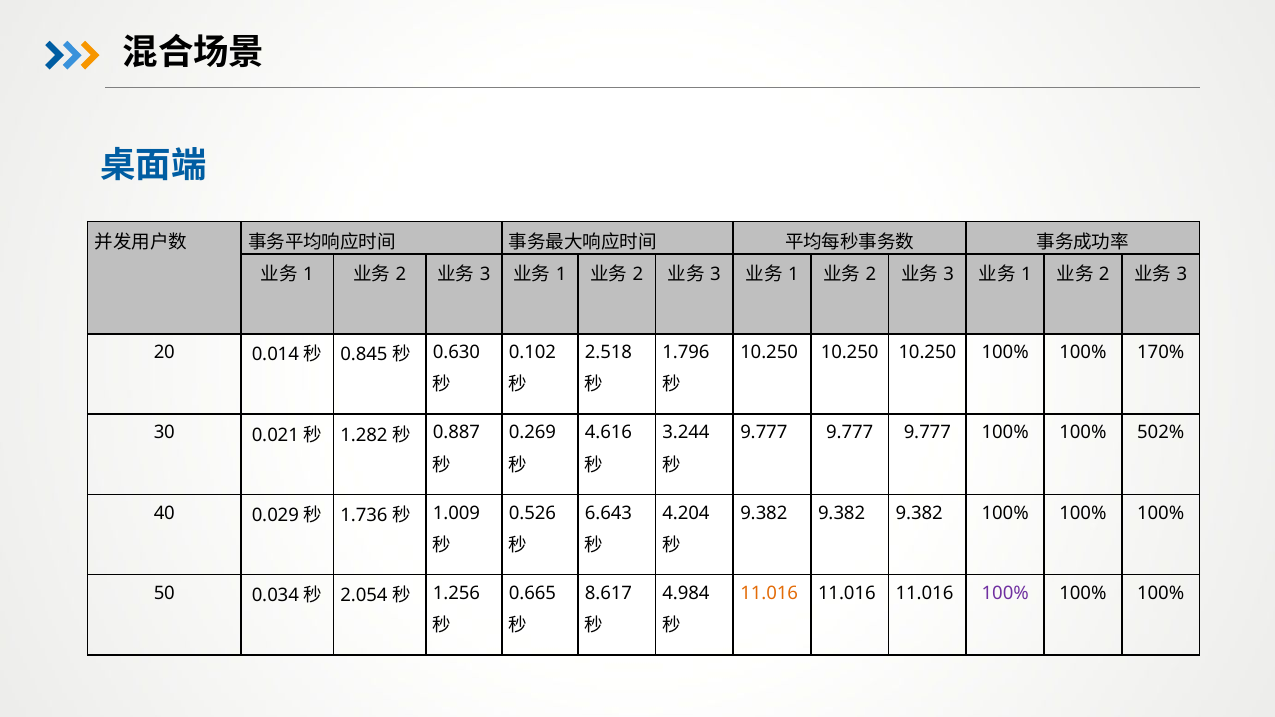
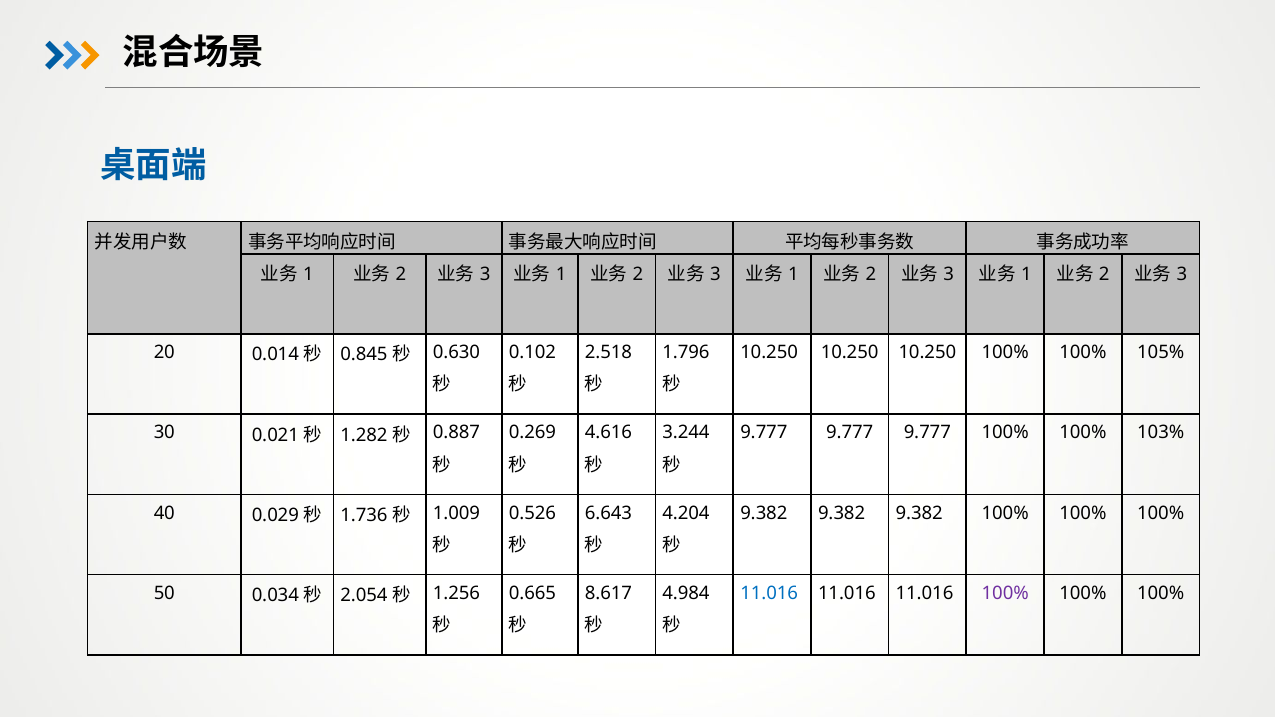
170%: 170% -> 105%
502%: 502% -> 103%
11.016 at (769, 593) colour: orange -> blue
